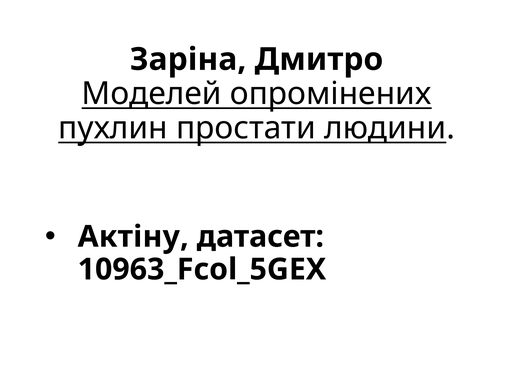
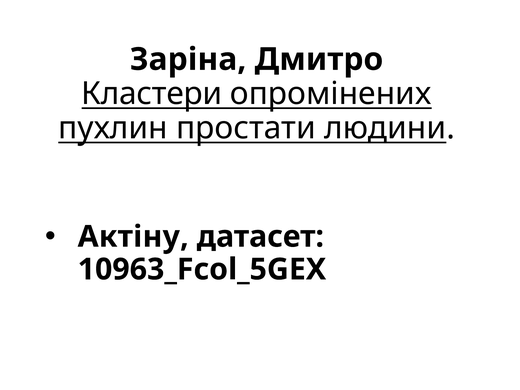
Моделей: Моделей -> Кластери
